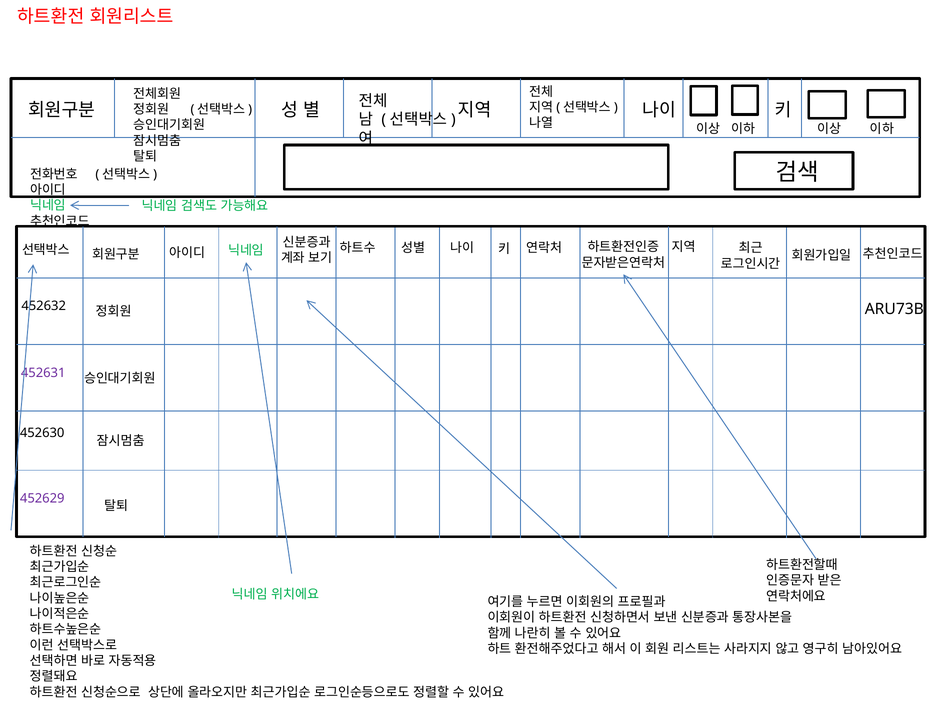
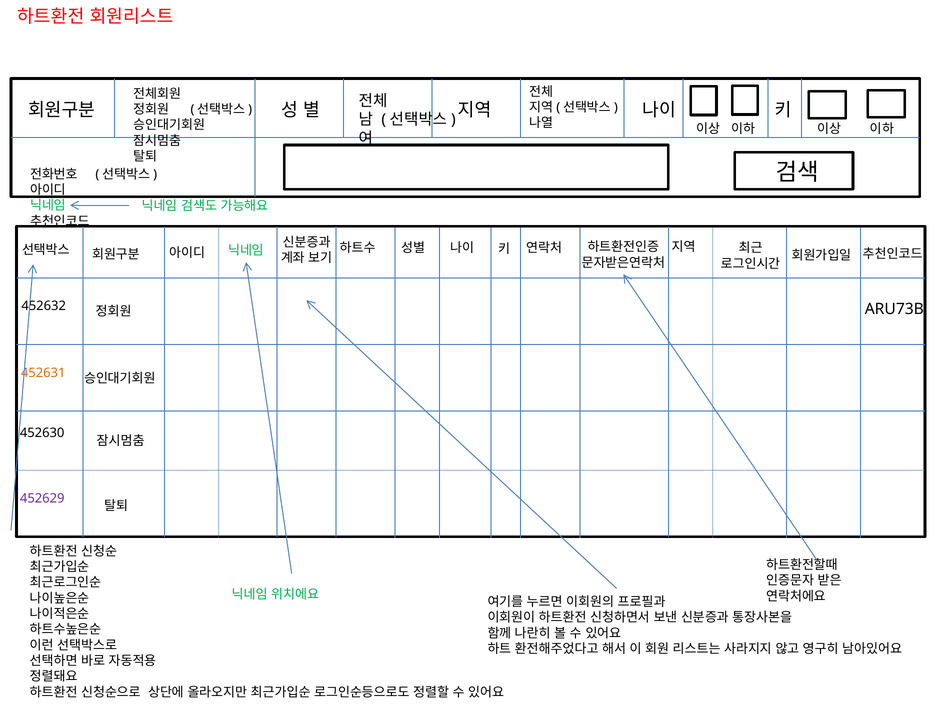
452631 colour: purple -> orange
